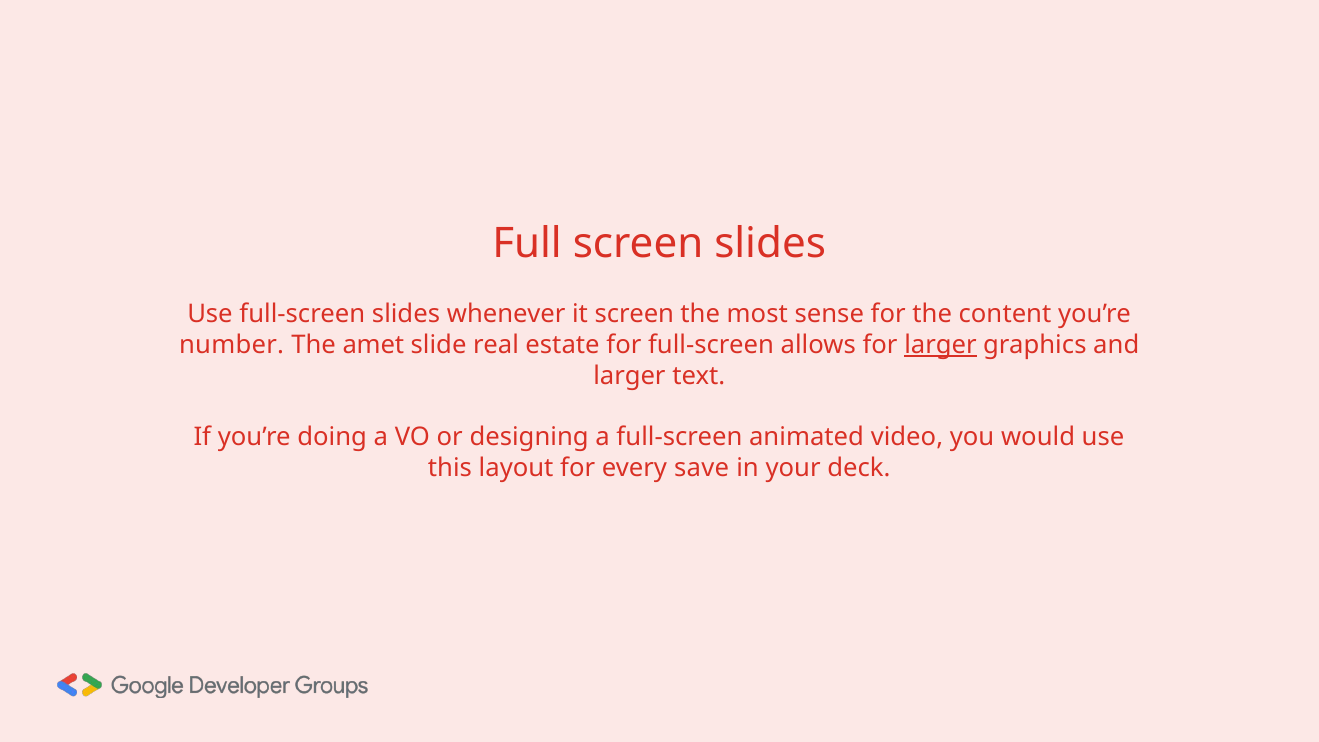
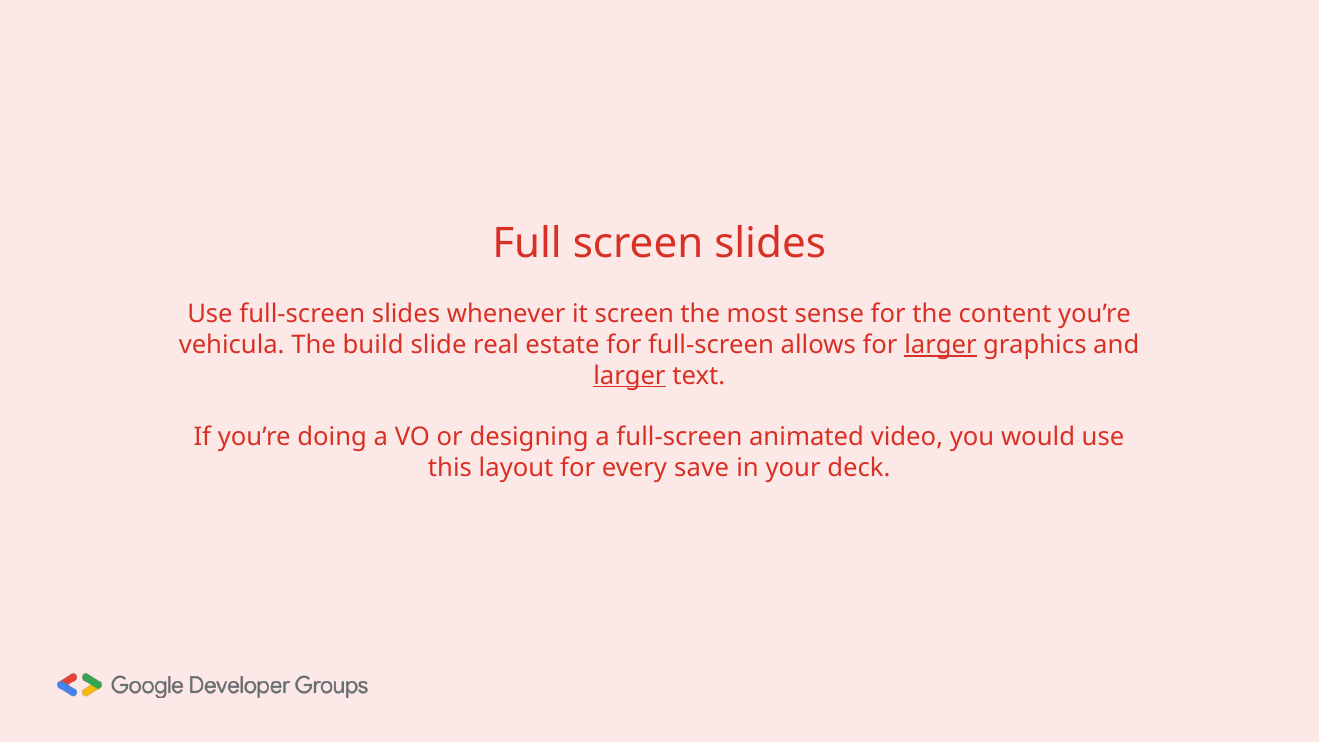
number: number -> vehicula
amet: amet -> build
larger at (629, 376) underline: none -> present
